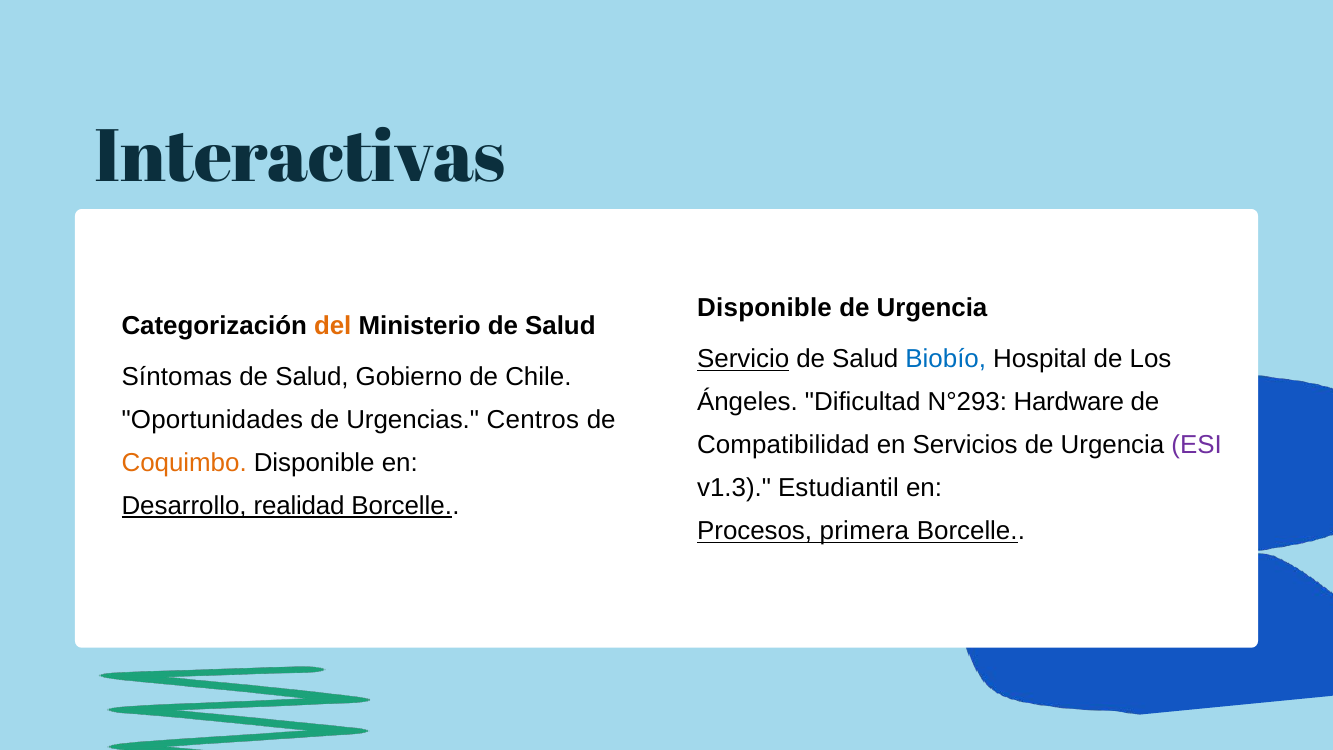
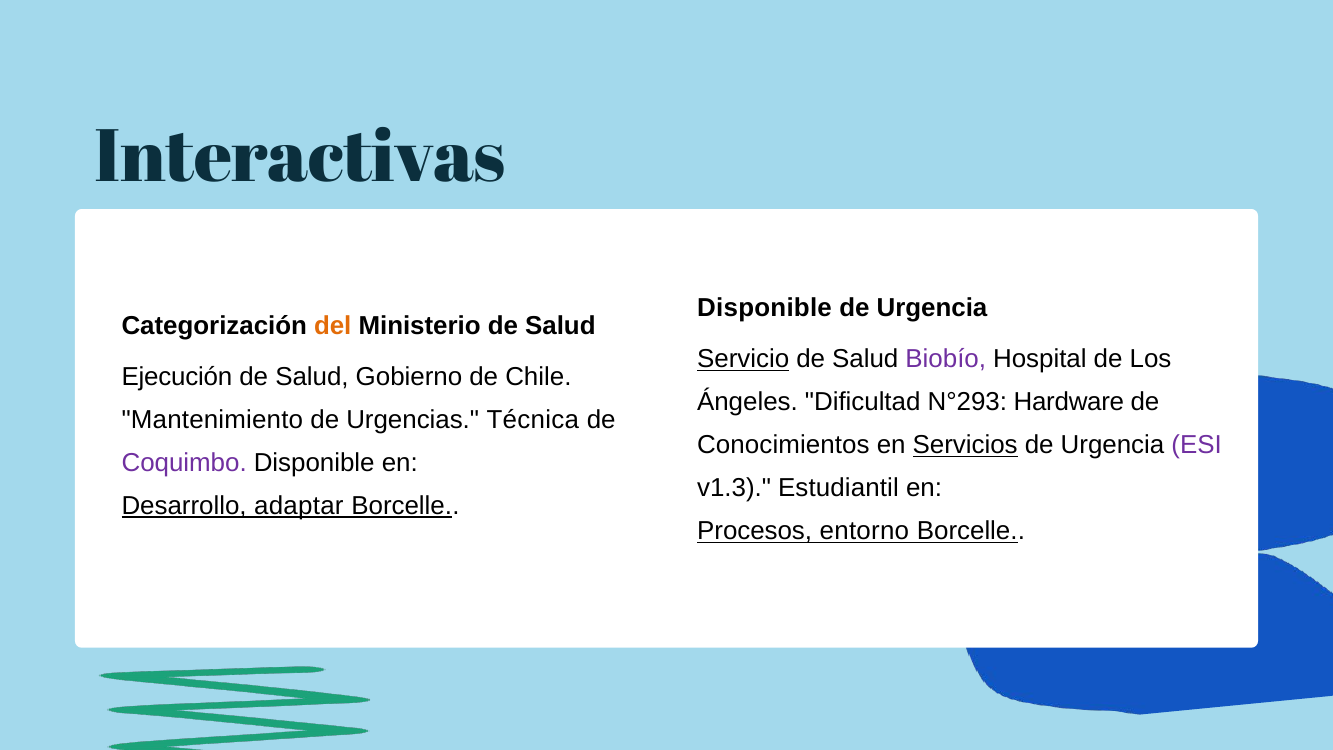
Biobío colour: blue -> purple
Síntomas: Síntomas -> Ejecución
Oportunidades: Oportunidades -> Mantenimiento
Centros: Centros -> Técnica
Compatibilidad: Compatibilidad -> Conocimientos
Servicios underline: none -> present
Coquimbo colour: orange -> purple
realidad: realidad -> adaptar
primera: primera -> entorno
